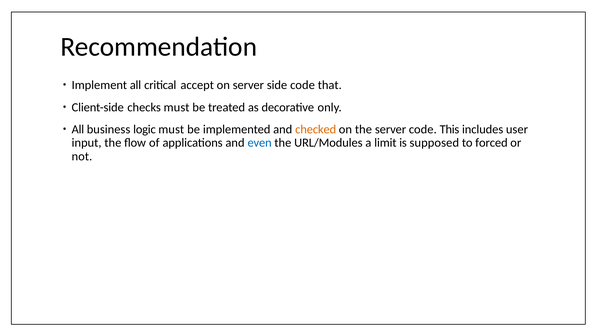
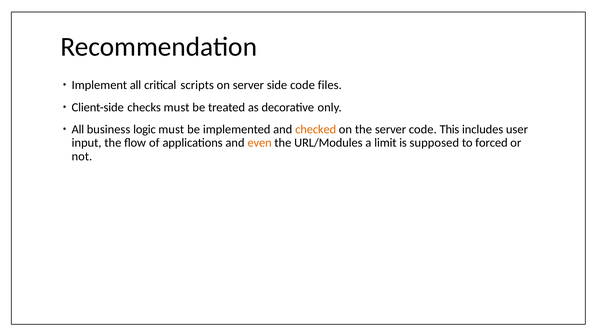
accept: accept -> scripts
that: that -> files
even colour: blue -> orange
